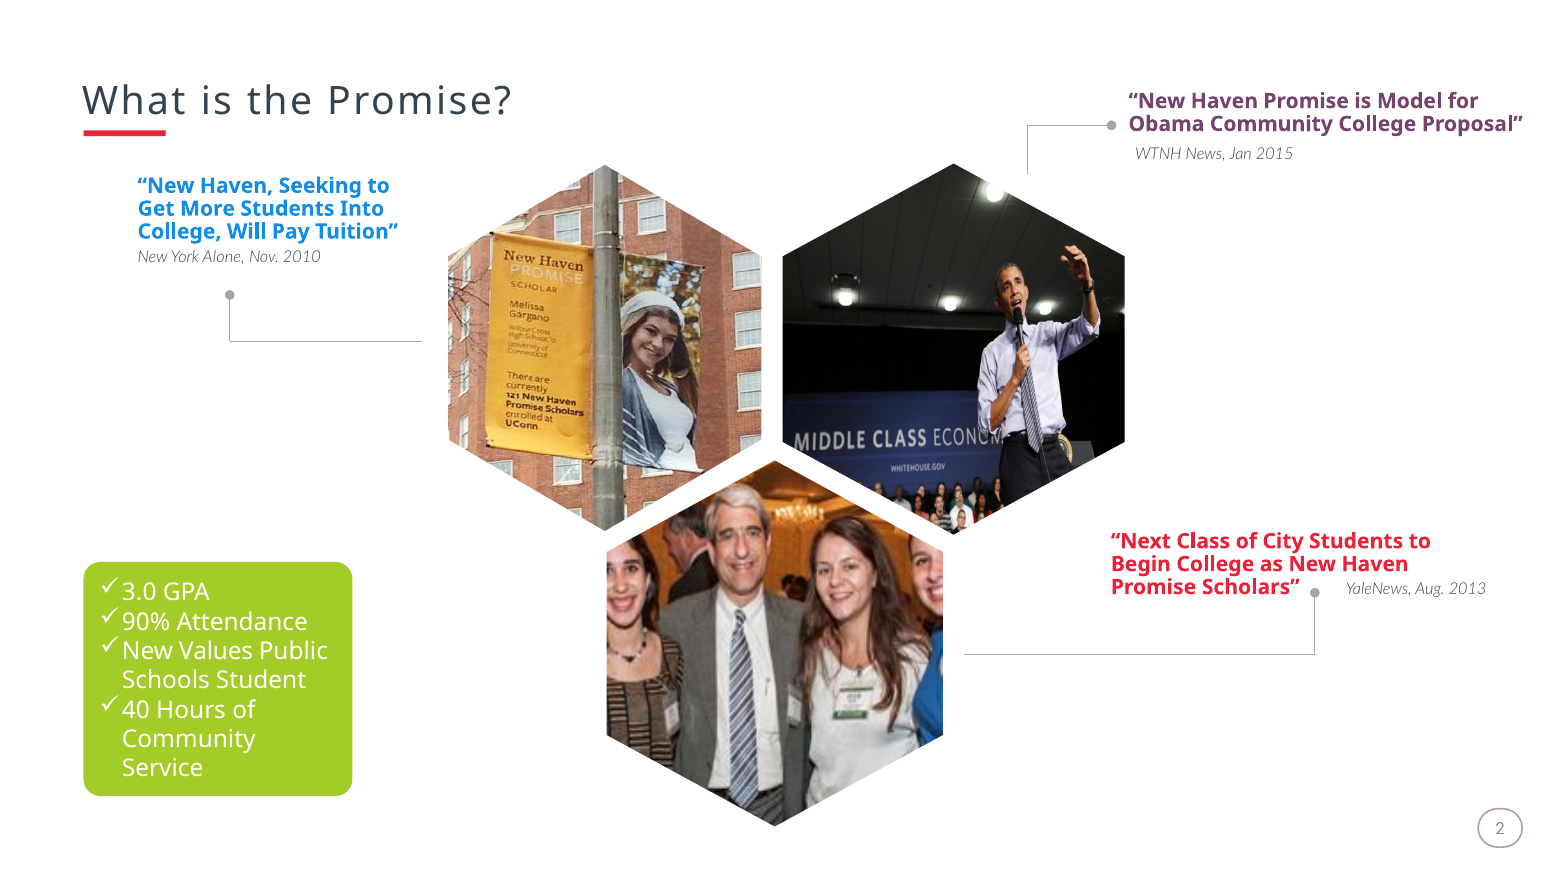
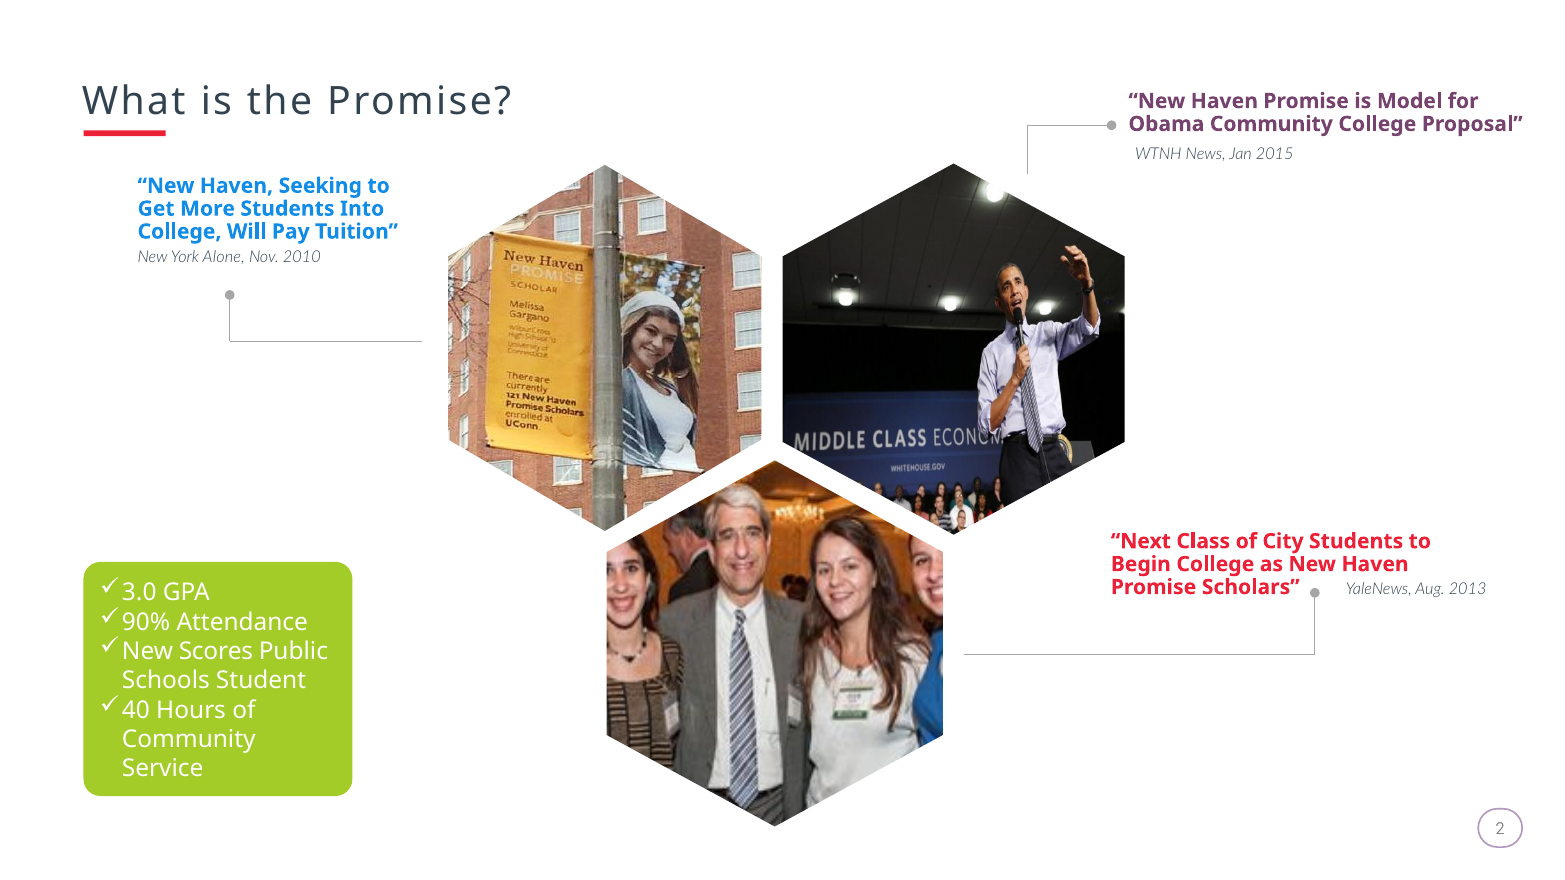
Values: Values -> Scores
